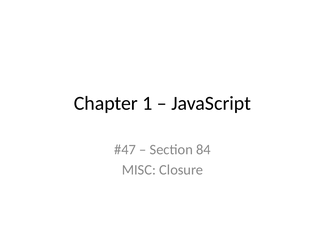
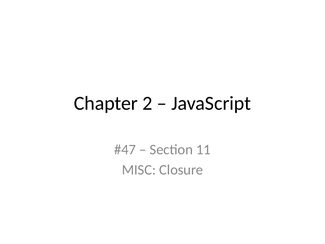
1: 1 -> 2
84: 84 -> 11
